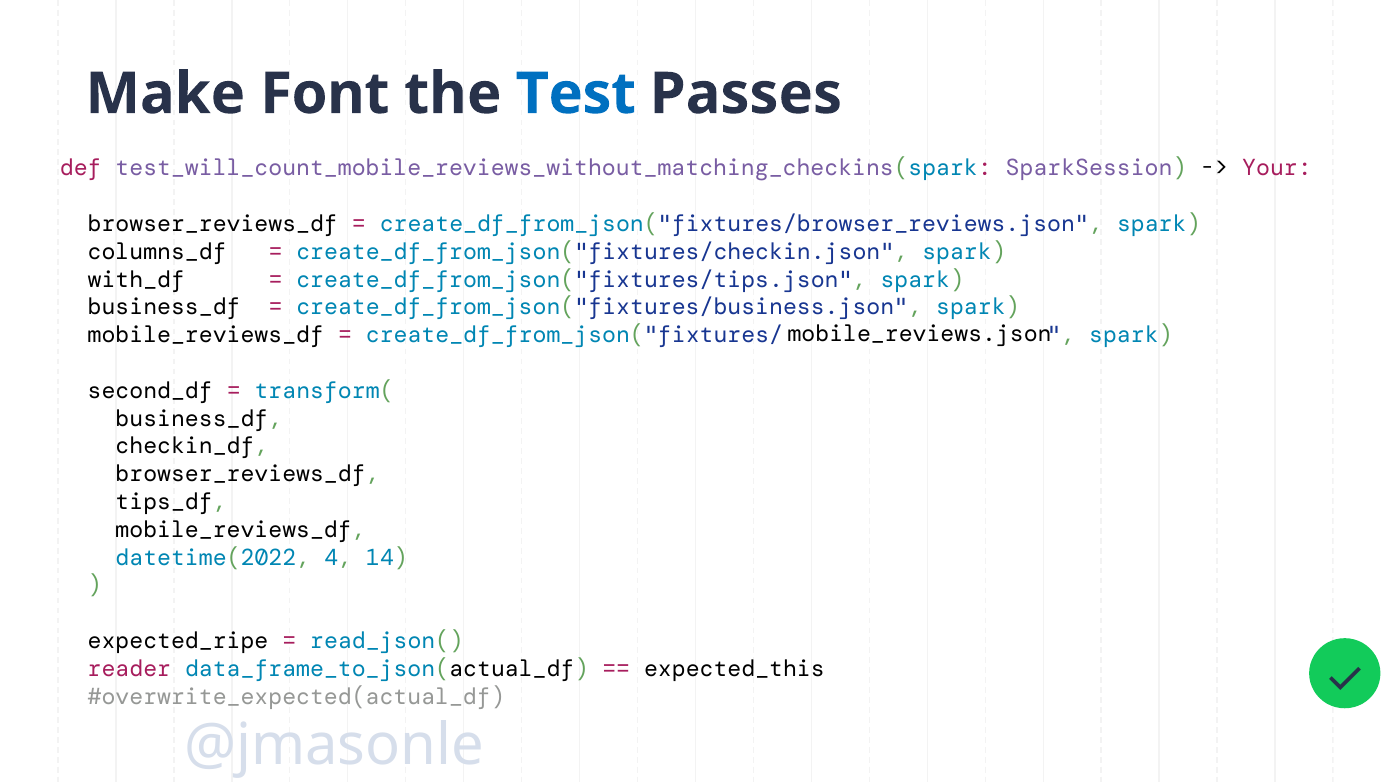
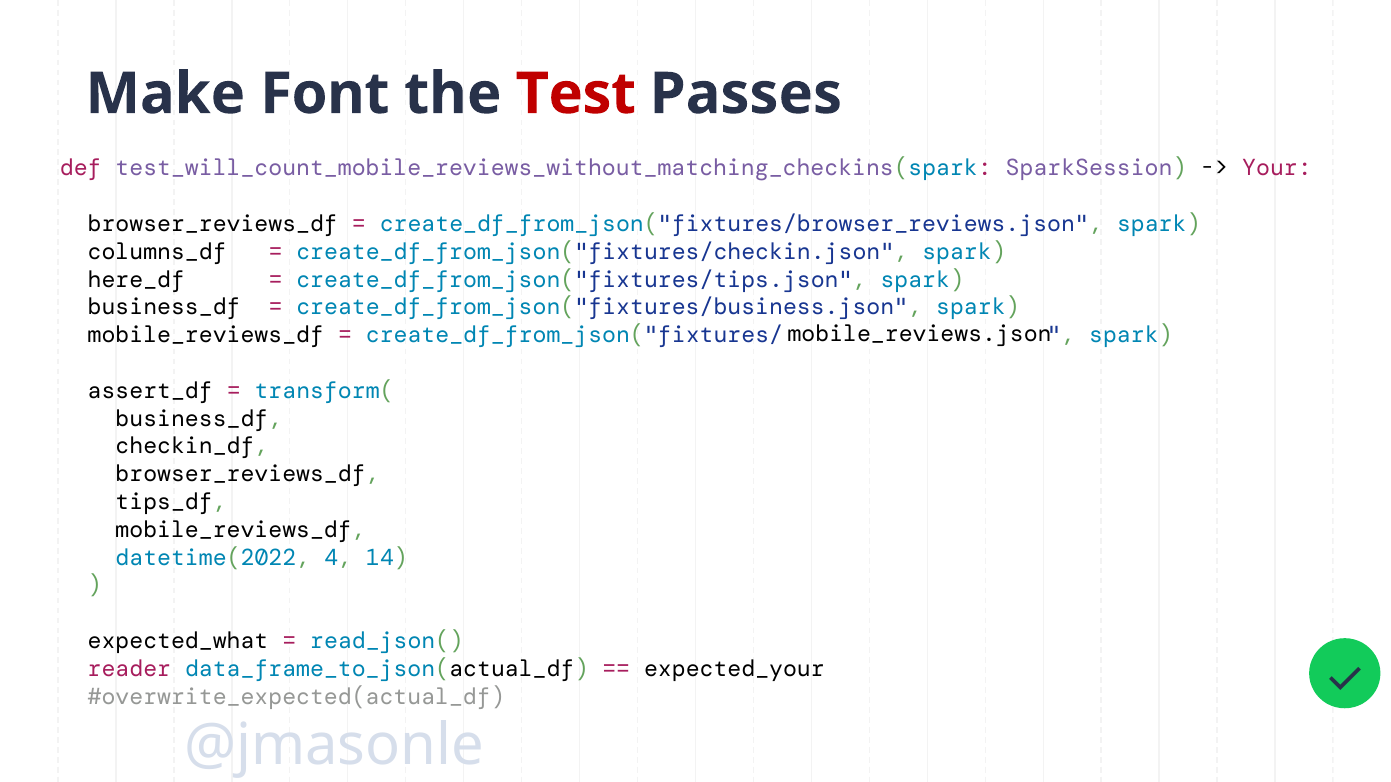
Test colour: blue -> red
with_df: with_df -> here_df
second_df: second_df -> assert_df
expected_ripe: expected_ripe -> expected_what
expected_this: expected_this -> expected_your
